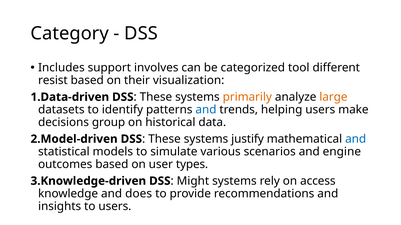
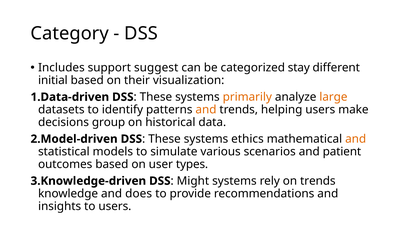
involves: involves -> suggest
tool: tool -> stay
resist: resist -> initial
and at (206, 110) colour: blue -> orange
justify: justify -> ethics
and at (356, 139) colour: blue -> orange
engine: engine -> patient
on access: access -> trends
